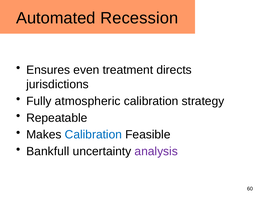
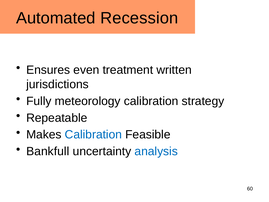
directs: directs -> written
atmospheric: atmospheric -> meteorology
analysis colour: purple -> blue
